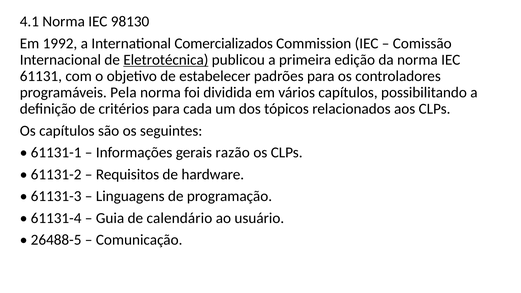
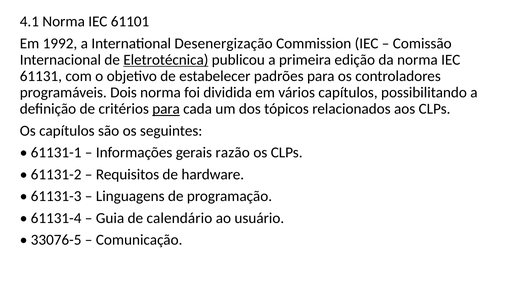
98130: 98130 -> 61101
Comercializados: Comercializados -> Desenergização
Pela: Pela -> Dois
para at (166, 109) underline: none -> present
26488-5: 26488-5 -> 33076-5
